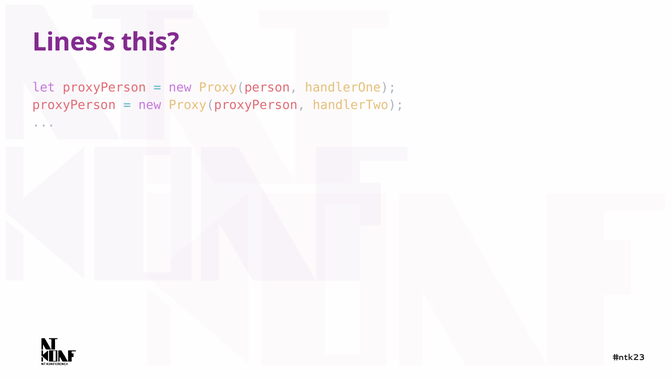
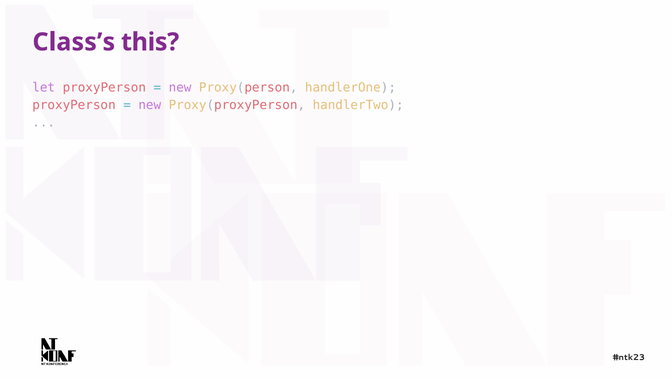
Lines’s: Lines’s -> Class’s
